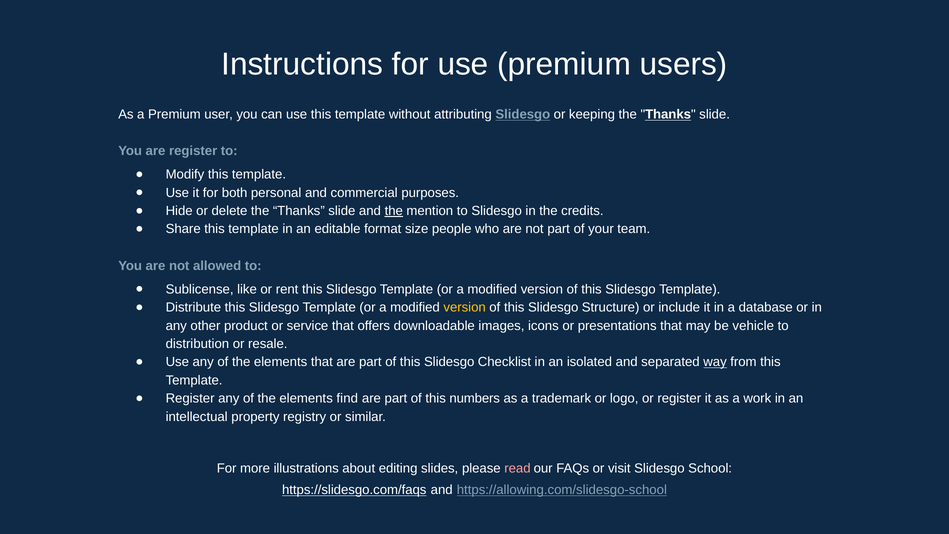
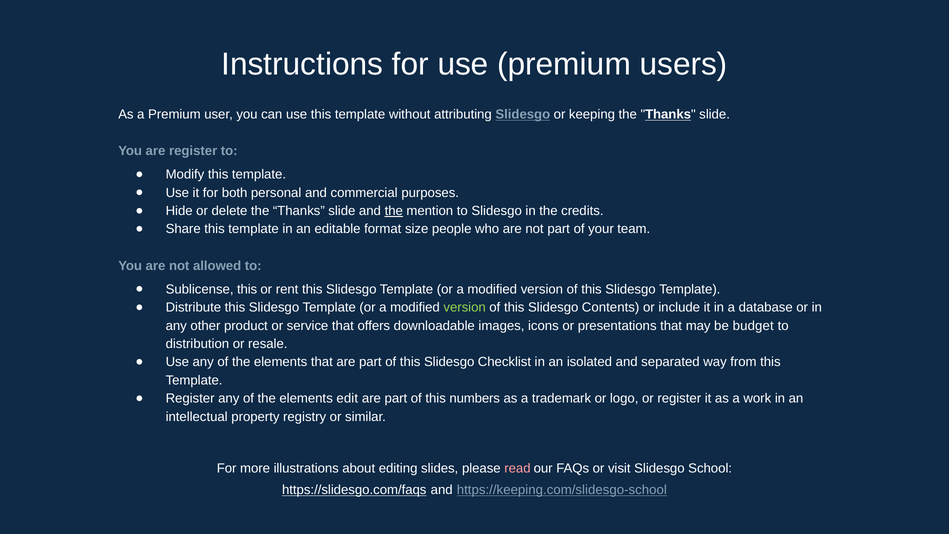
Sublicense like: like -> this
version at (465, 307) colour: yellow -> light green
Structure: Structure -> Contents
vehicle: vehicle -> budget
way underline: present -> none
find: find -> edit
https://allowing.com/slidesgo-school: https://allowing.com/slidesgo-school -> https://keeping.com/slidesgo-school
